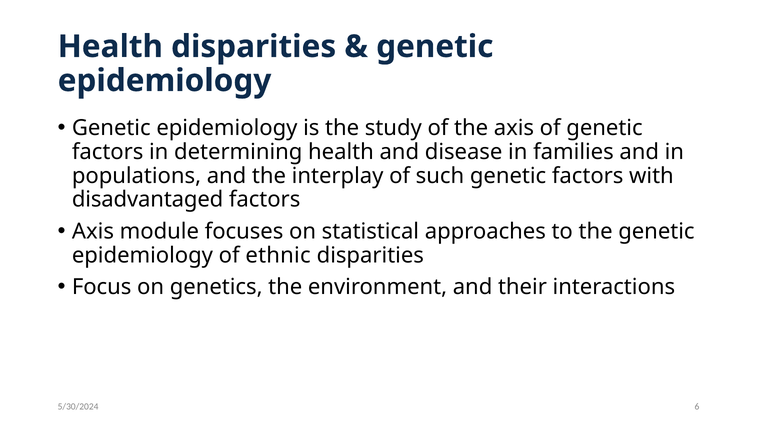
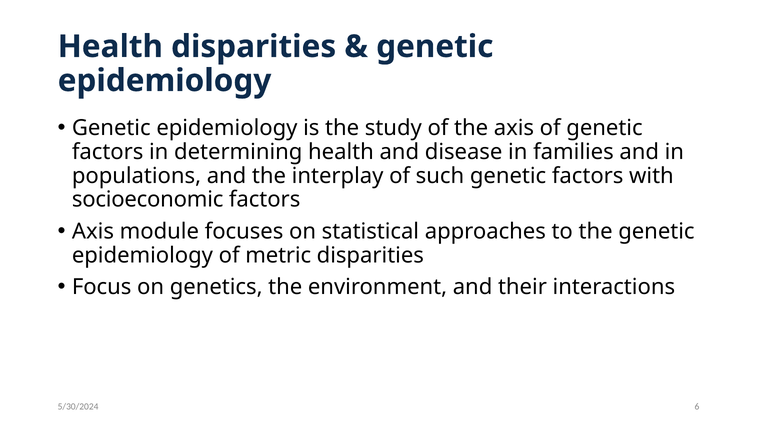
disadvantaged: disadvantaged -> socioeconomic
ethnic: ethnic -> metric
